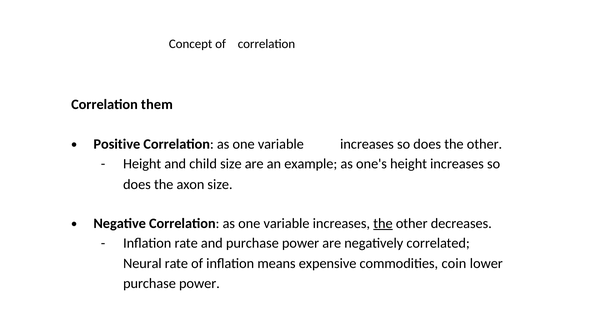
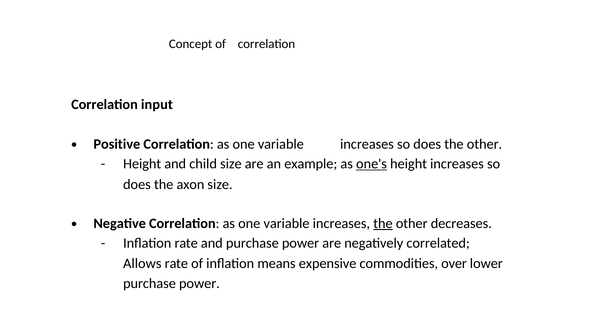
them: them -> input
one's underline: none -> present
Neural: Neural -> Allows
coin: coin -> over
